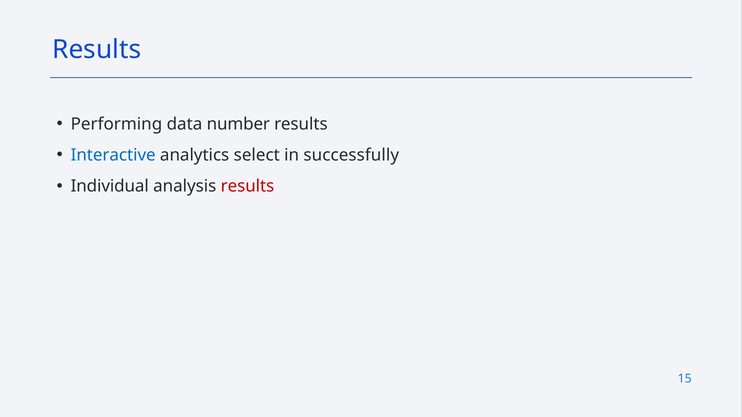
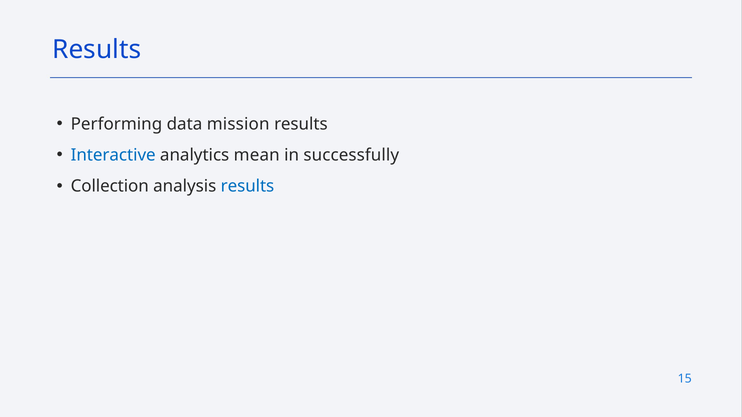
number: number -> mission
select: select -> mean
Individual: Individual -> Collection
results at (247, 187) colour: red -> blue
